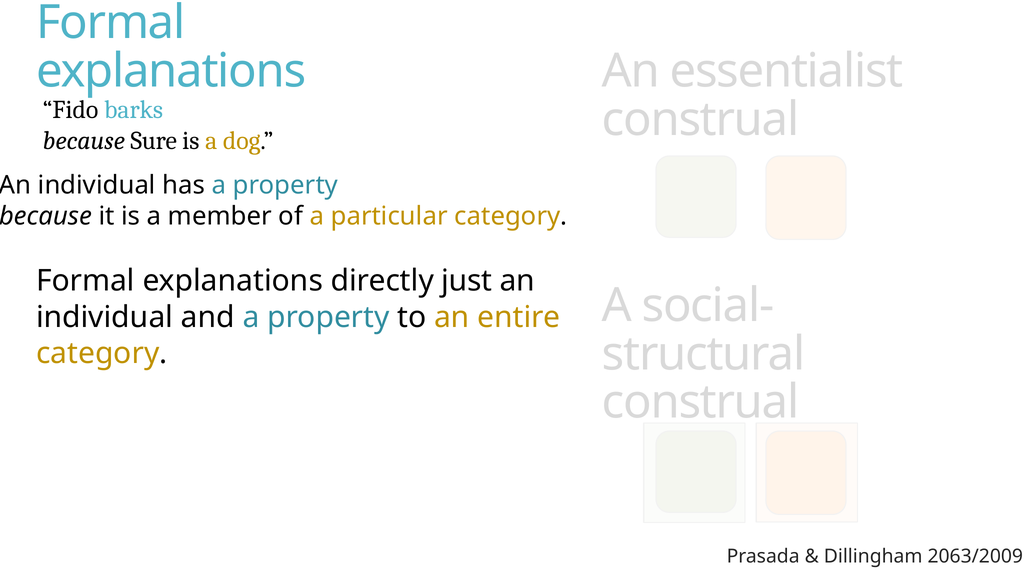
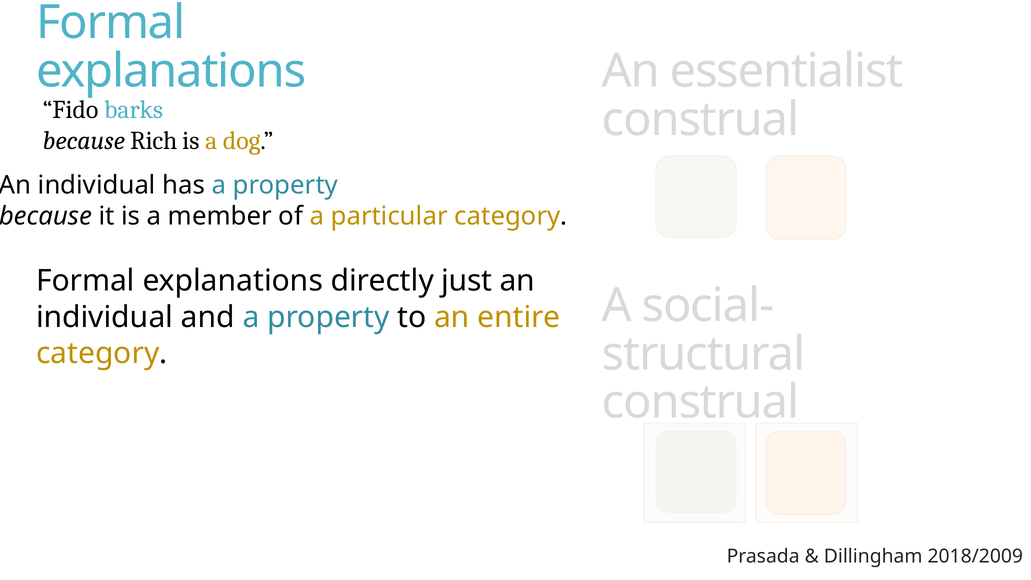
Sure: Sure -> Rich
2063/2009: 2063/2009 -> 2018/2009
